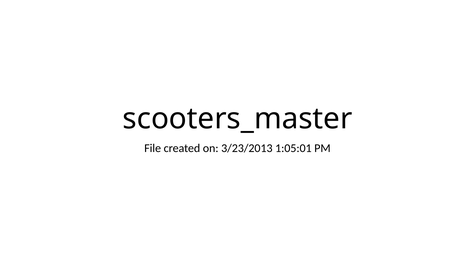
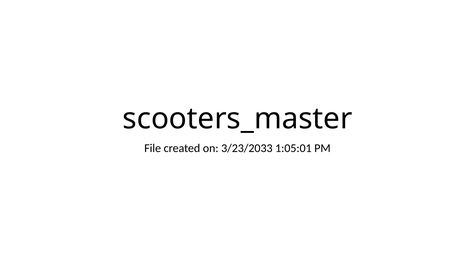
3/23/2013: 3/23/2013 -> 3/23/2033
